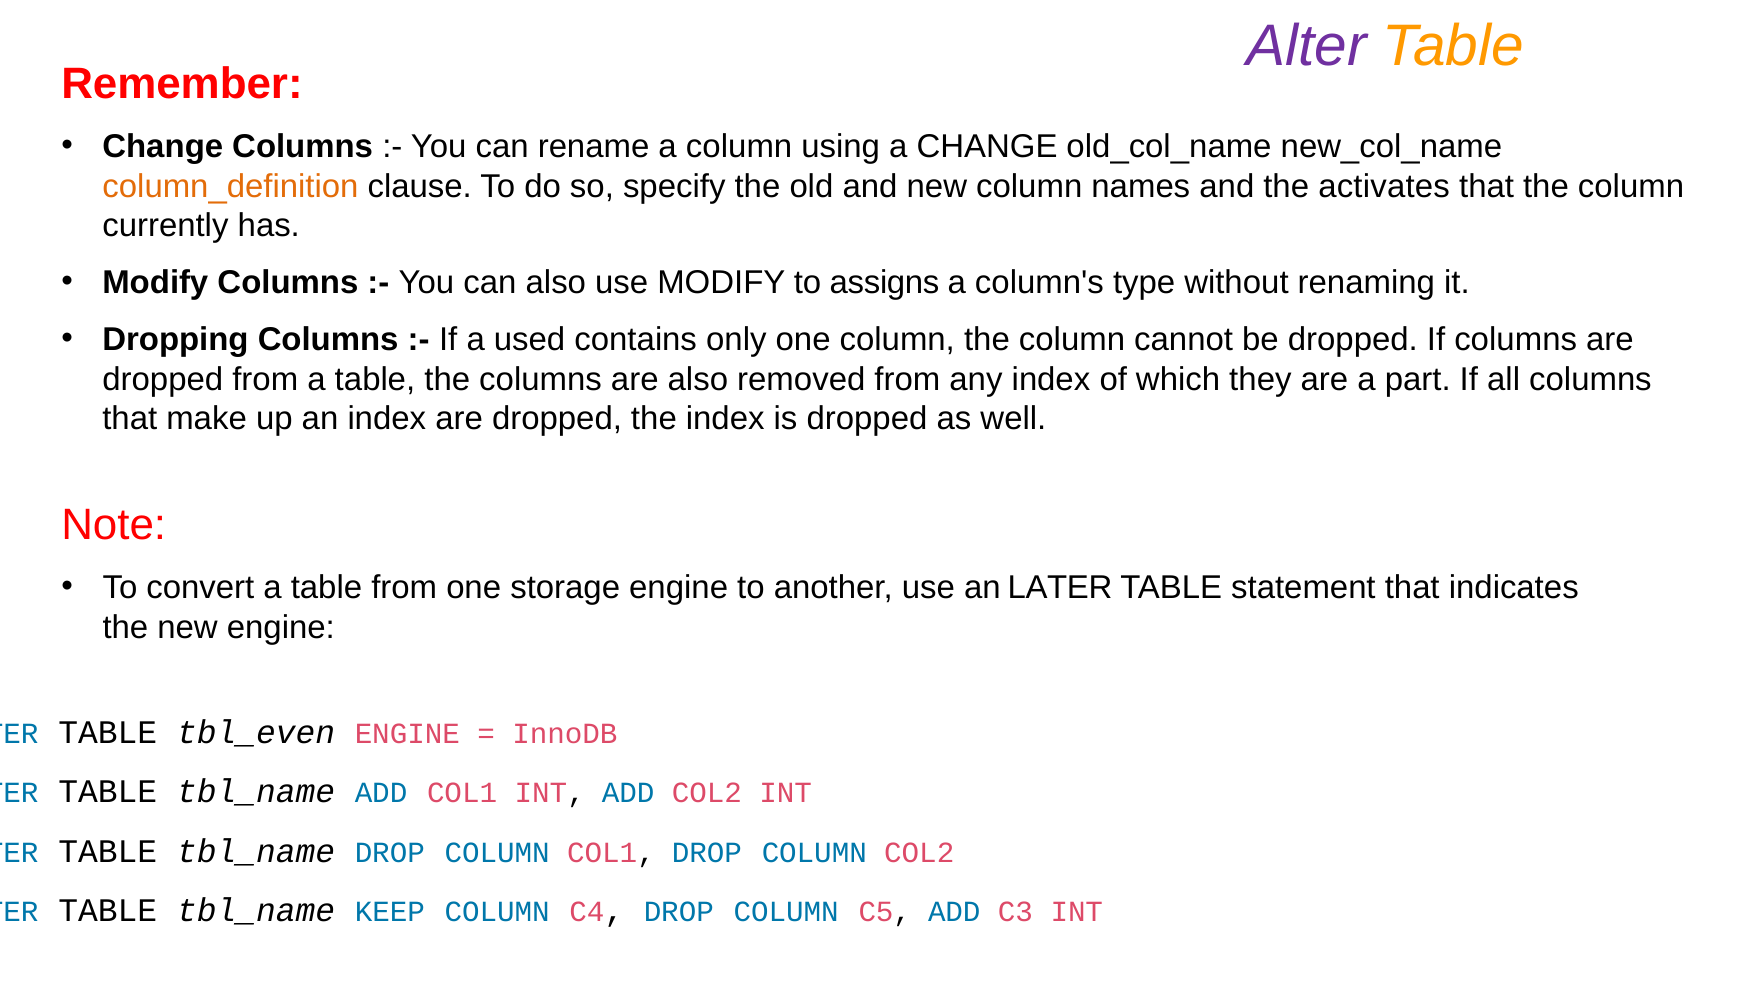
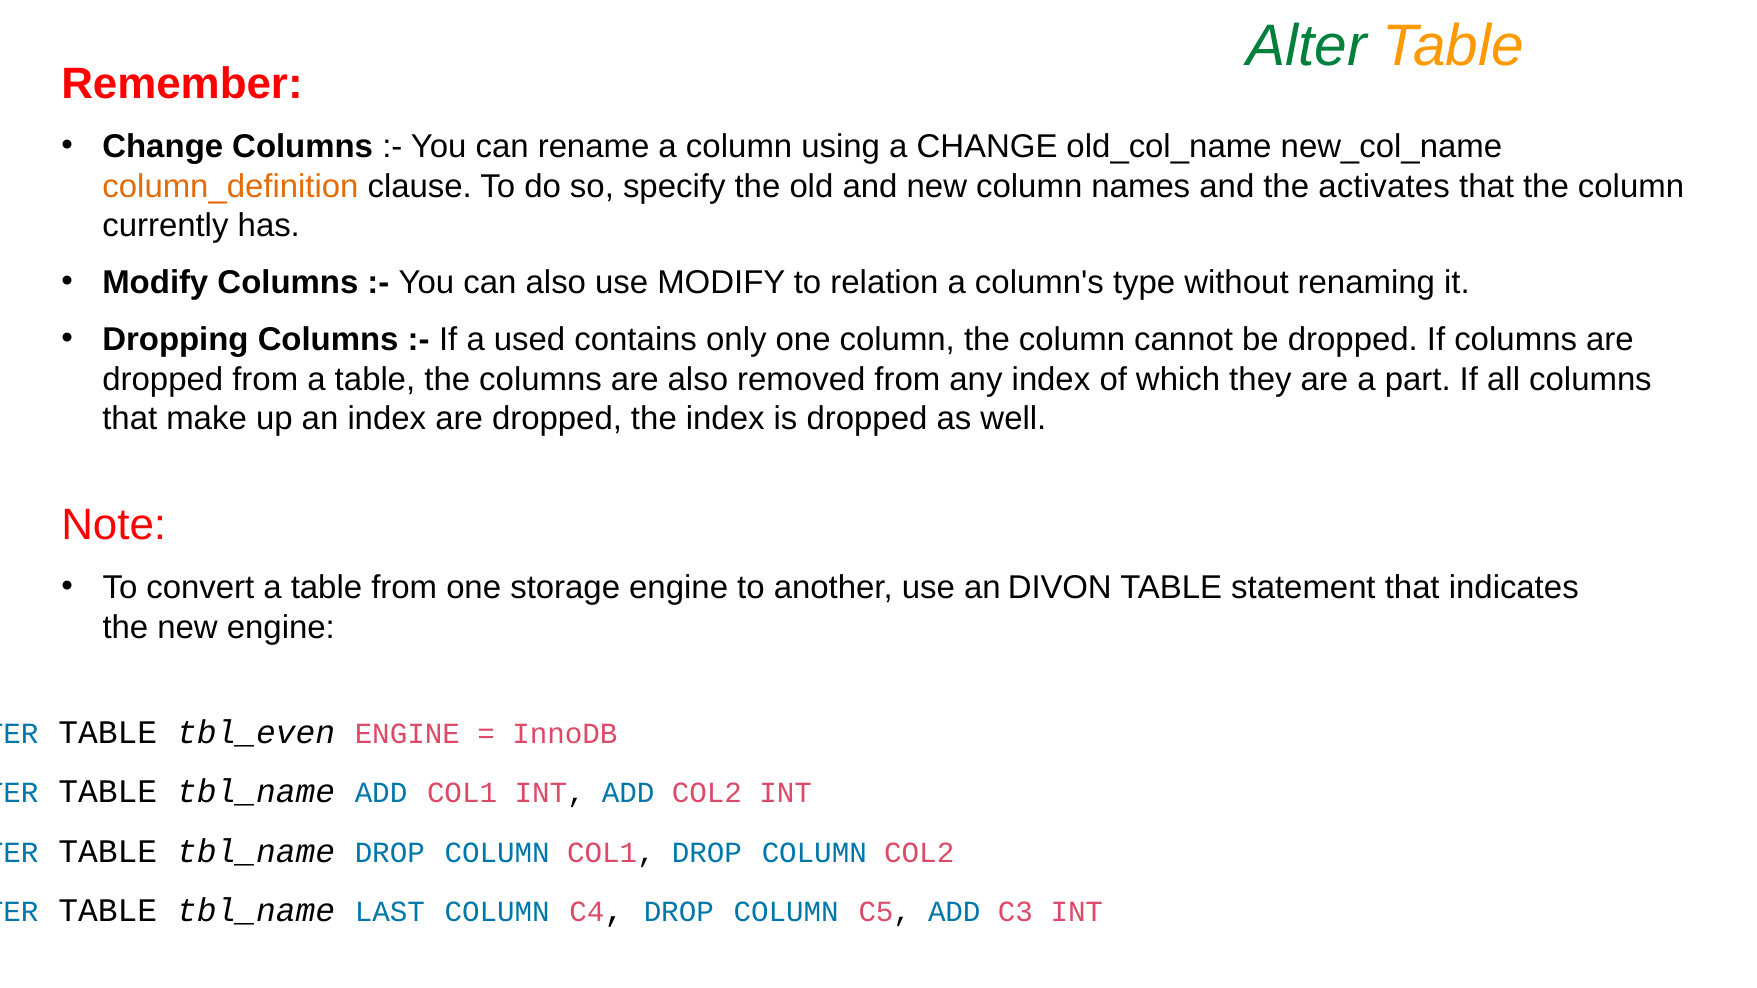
Alter at (1307, 46) colour: purple -> green
assigns: assigns -> relation
LATER: LATER -> DIVON
KEEP: KEEP -> LAST
